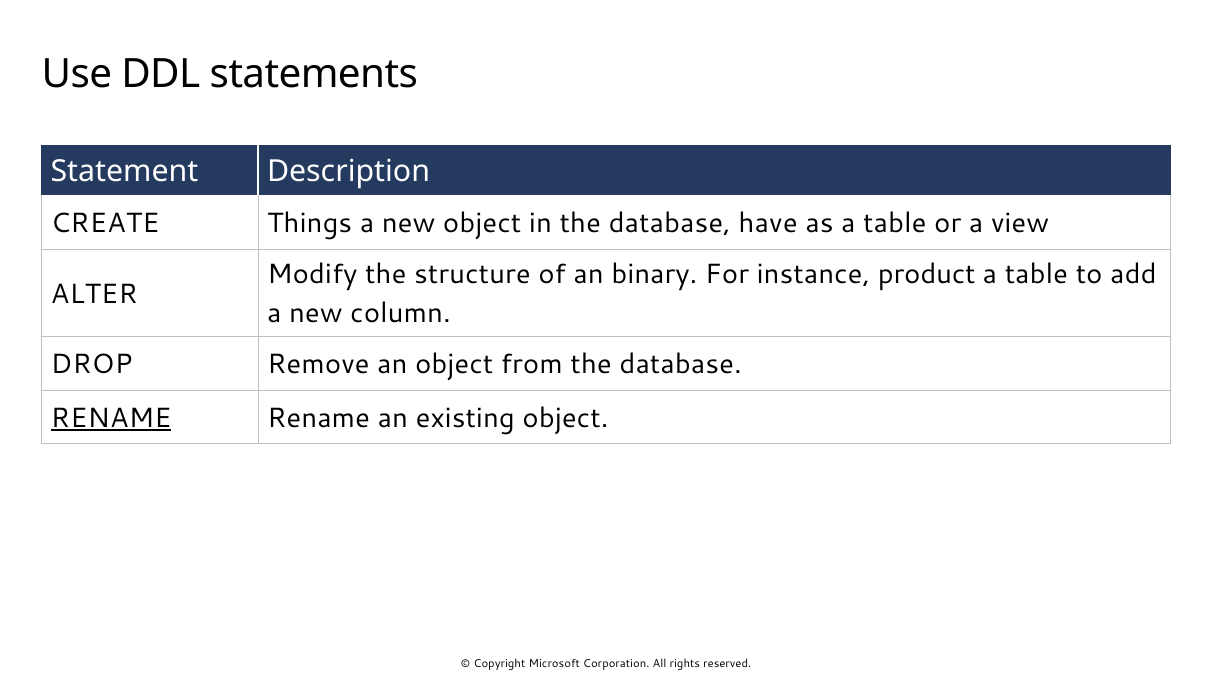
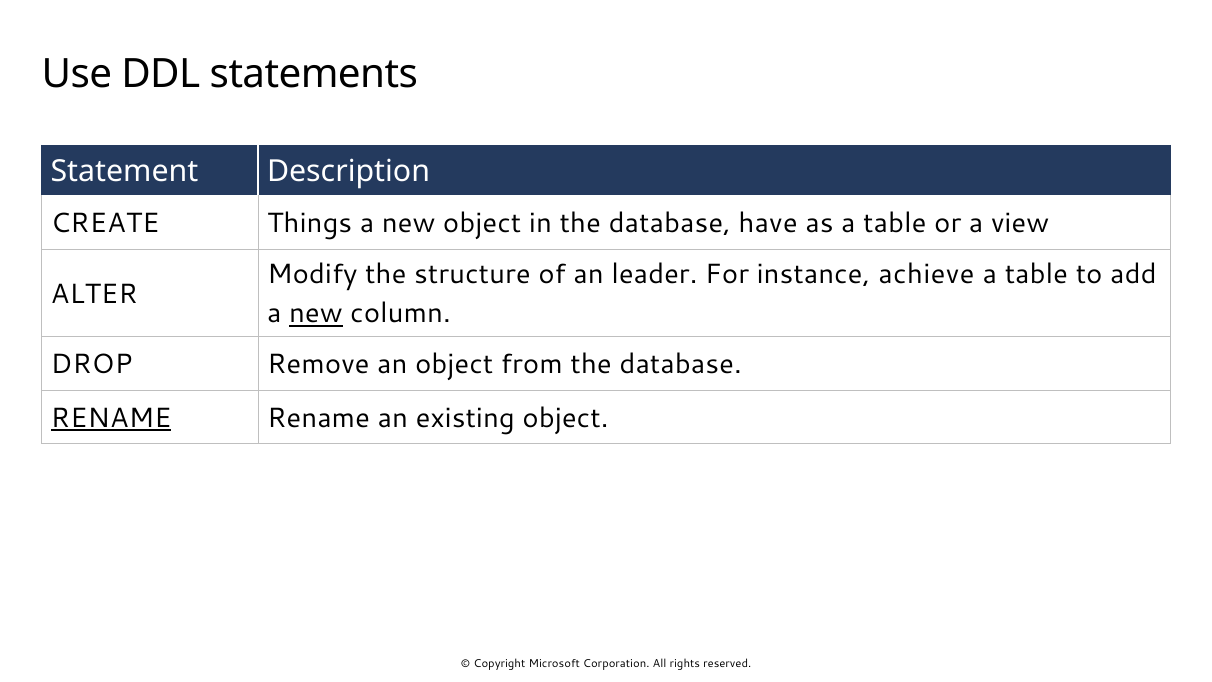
binary: binary -> leader
product: product -> achieve
new at (316, 314) underline: none -> present
